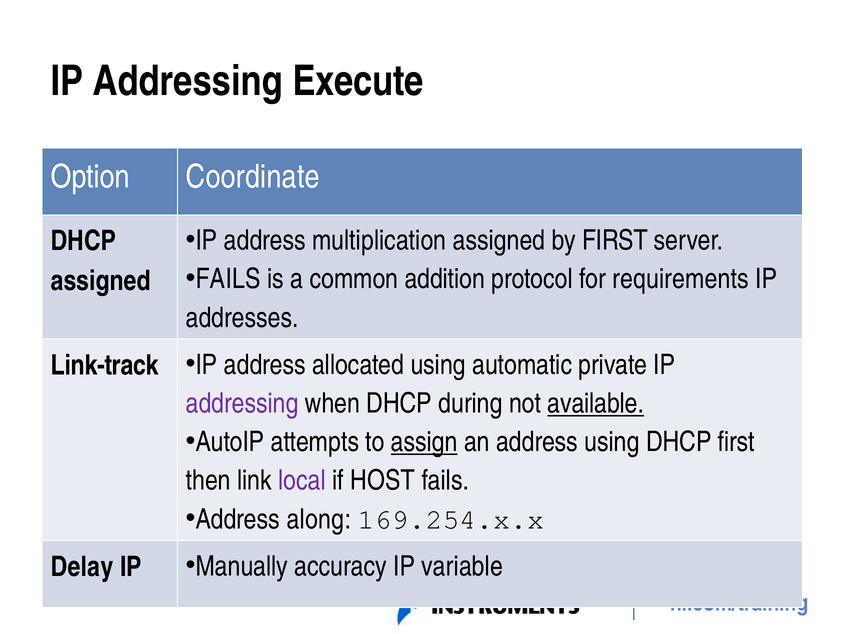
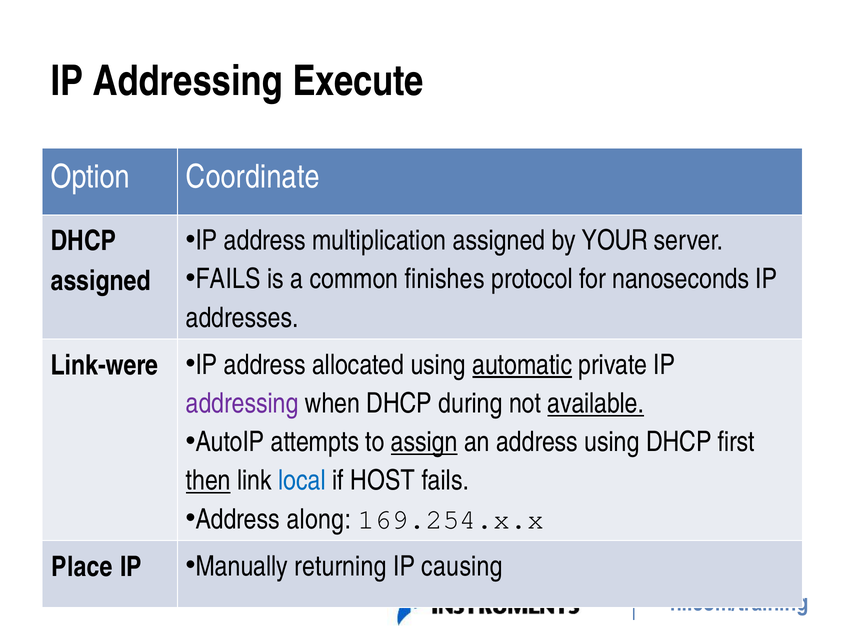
by FIRST: FIRST -> YOUR
addition: addition -> finishes
requirements: requirements -> nanoseconds
Link-track: Link-track -> Link-were
automatic underline: none -> present
then underline: none -> present
local colour: purple -> blue
Delay: Delay -> Place
accuracy: accuracy -> returning
variable: variable -> causing
